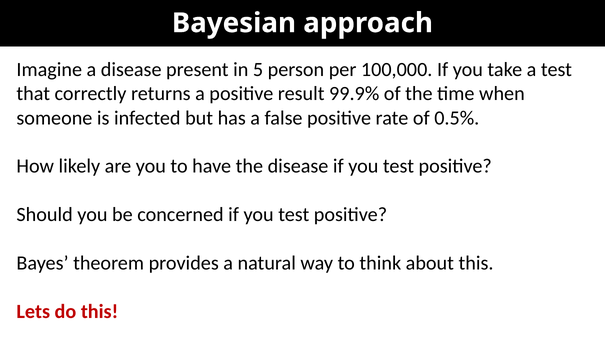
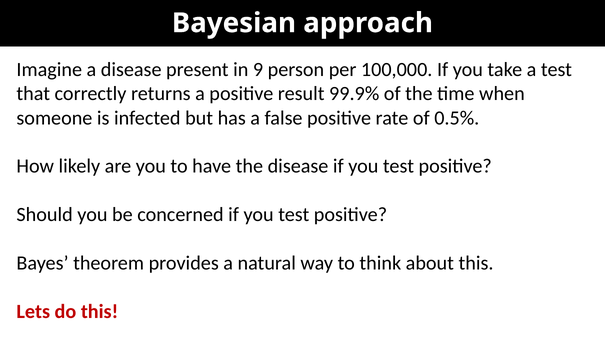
5: 5 -> 9
